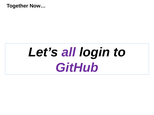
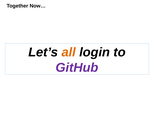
all colour: purple -> orange
